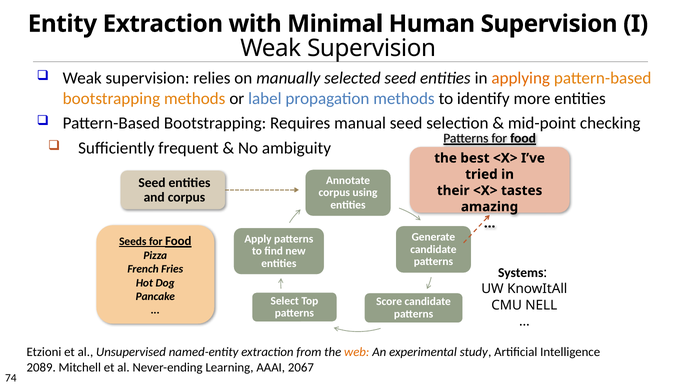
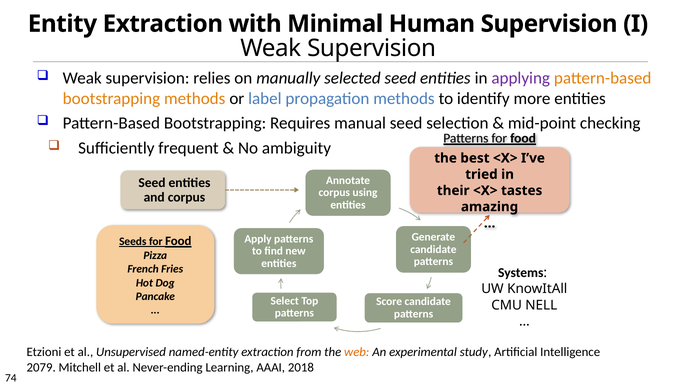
applying colour: orange -> purple
2089: 2089 -> 2079
2067: 2067 -> 2018
